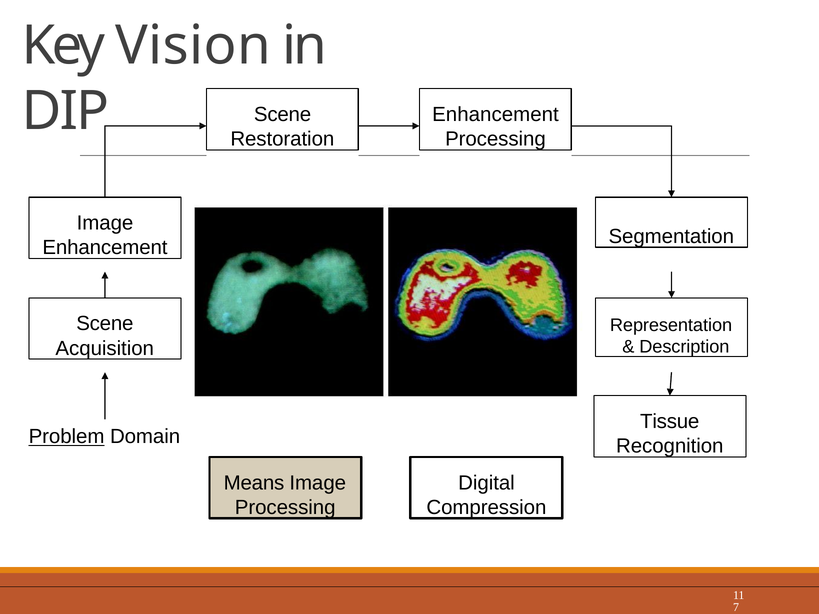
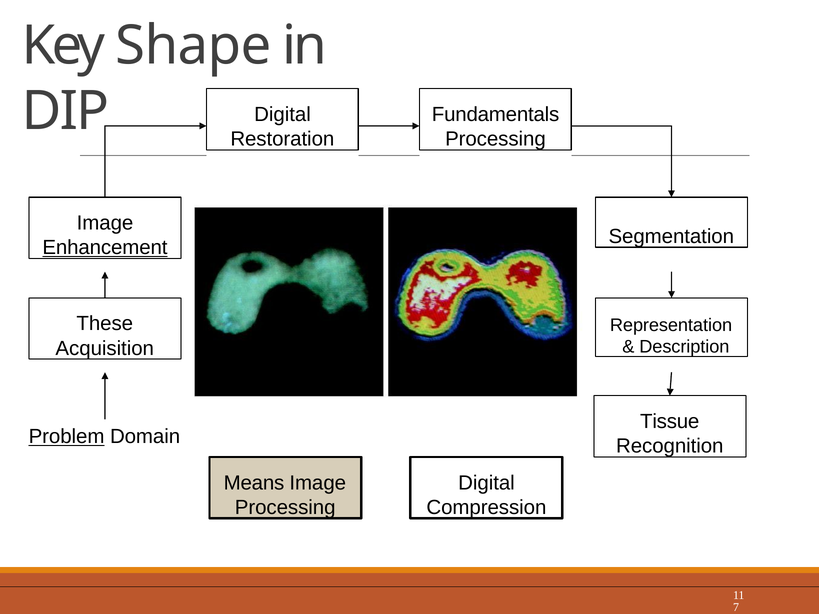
Vision: Vision -> Shape
Scene at (283, 114): Scene -> Digital
Enhancement at (495, 114): Enhancement -> Fundamentals
Enhancement at (105, 248) underline: none -> present
Scene at (105, 324): Scene -> These
